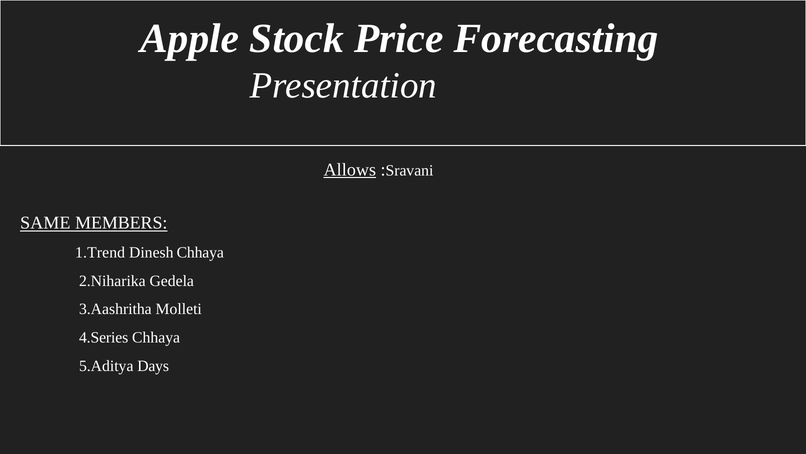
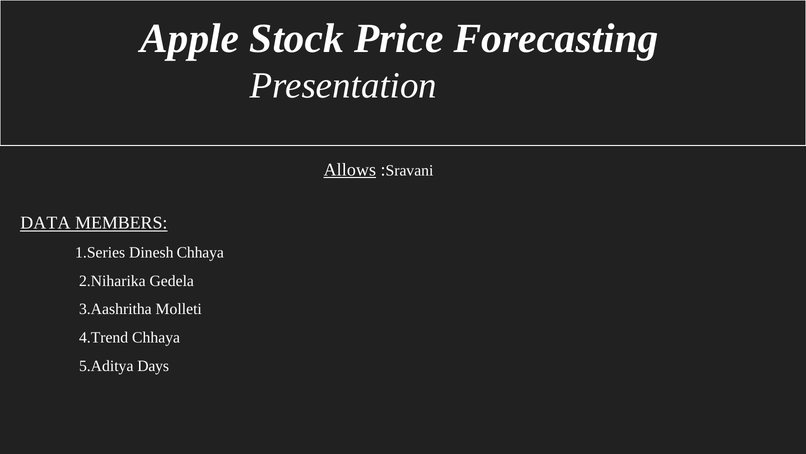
SAME: SAME -> DATA
1.Trend: 1.Trend -> 1.Series
4.Series: 4.Series -> 4.Trend
